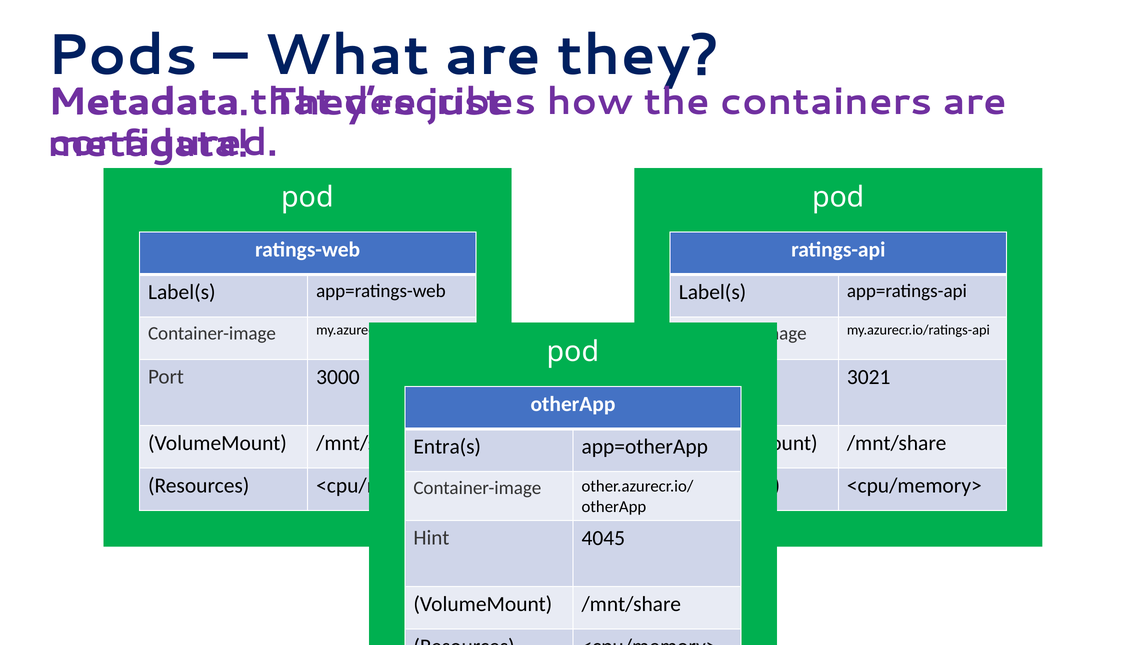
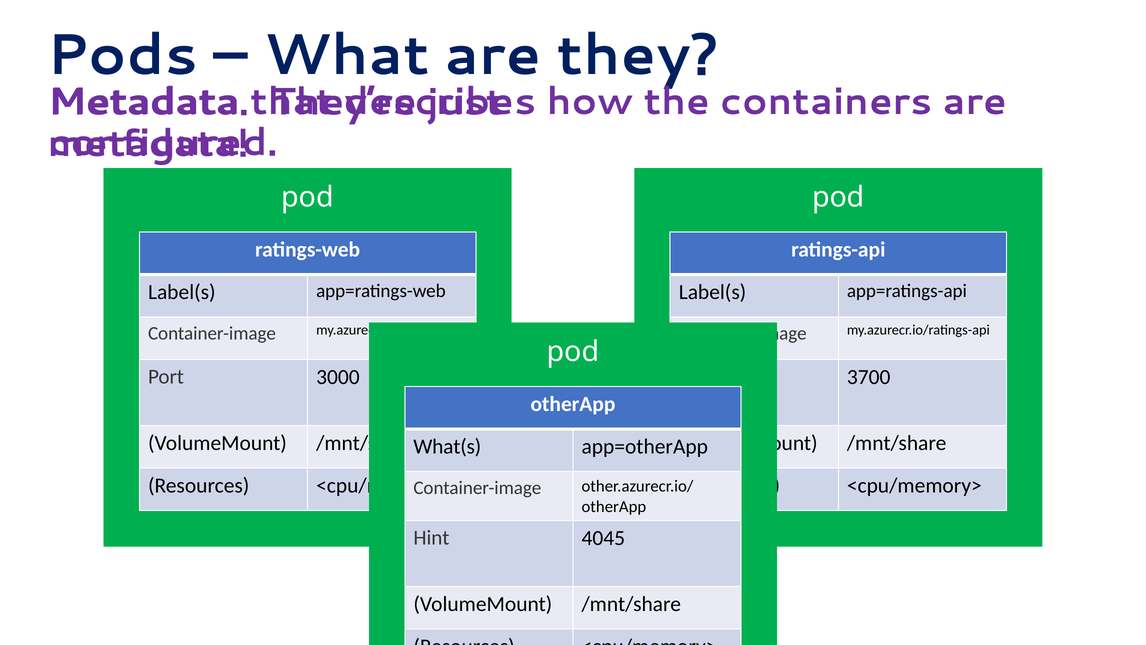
3021: 3021 -> 3700
Entra(s: Entra(s -> What(s
